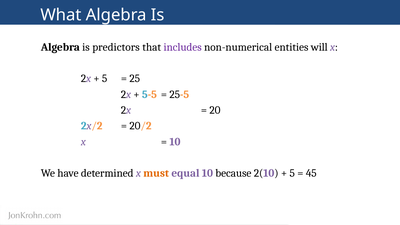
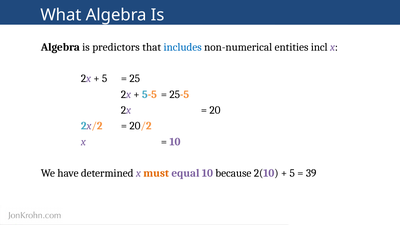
includes colour: purple -> blue
will: will -> incl
45: 45 -> 39
